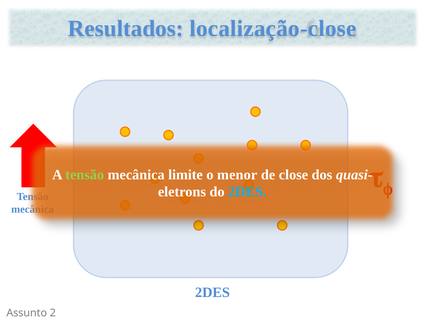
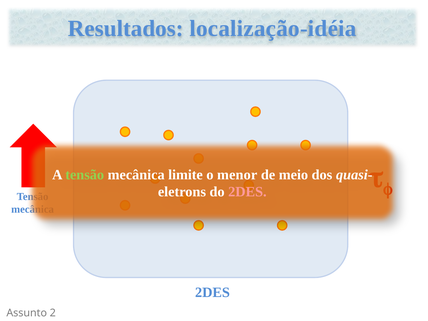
localização-close: localização-close -> localização-idéia
close: close -> meio
2DES at (247, 192) colour: light blue -> pink
